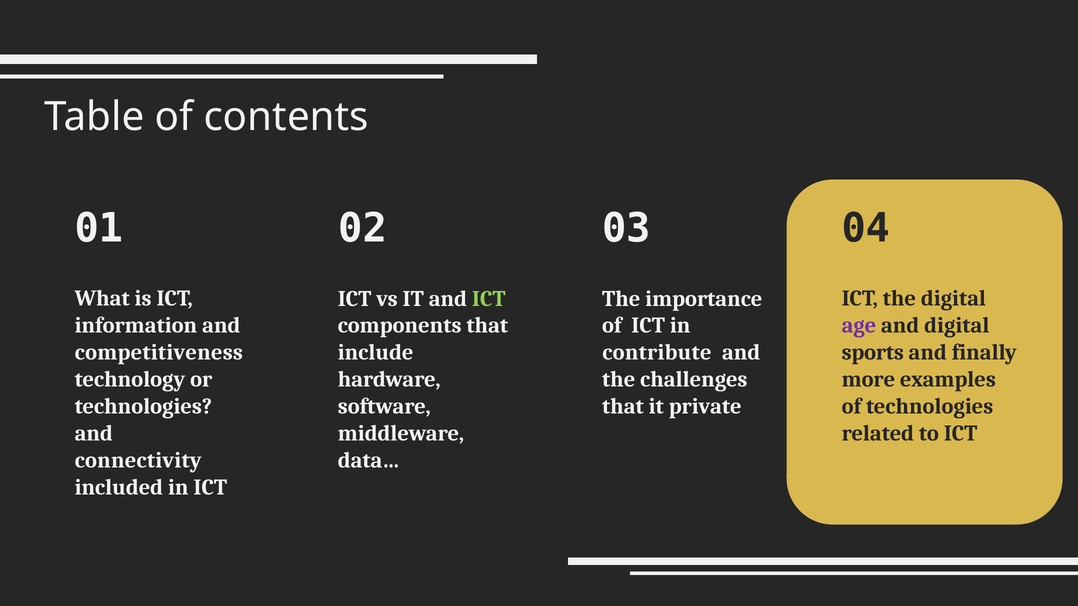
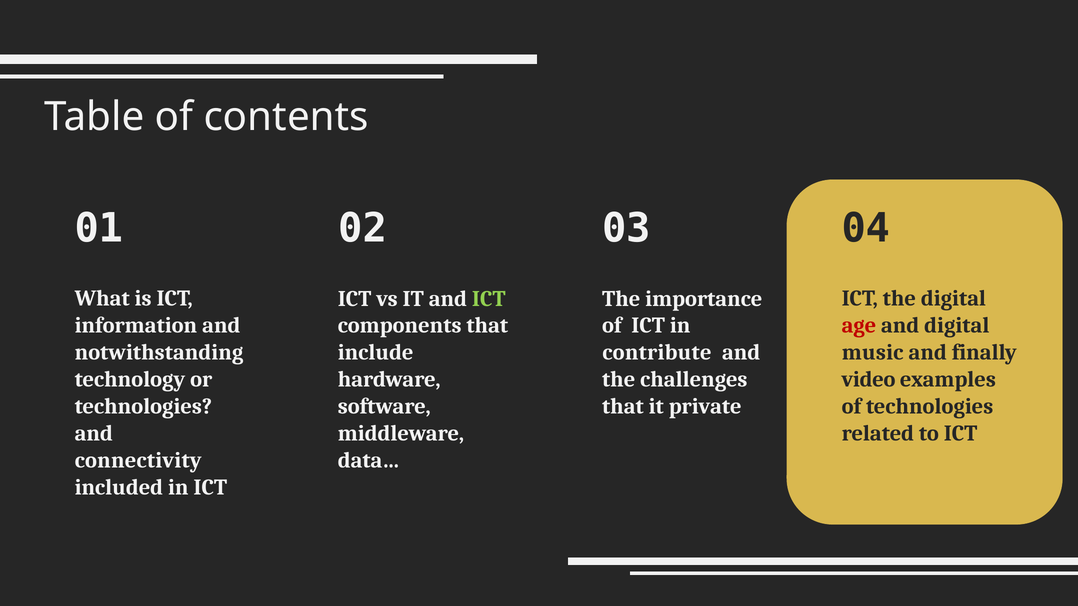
age colour: purple -> red
competitiveness: competitiveness -> notwithstanding
sports: sports -> music
more: more -> video
